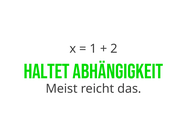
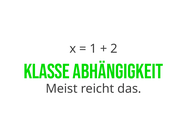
Haltet: Haltet -> Klasse
